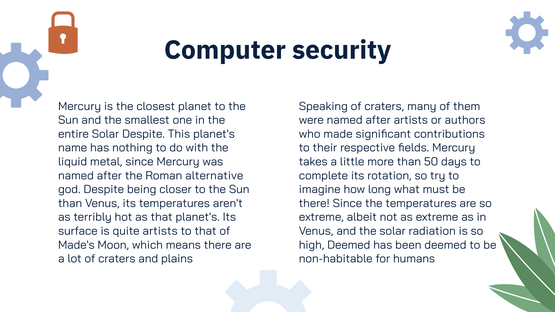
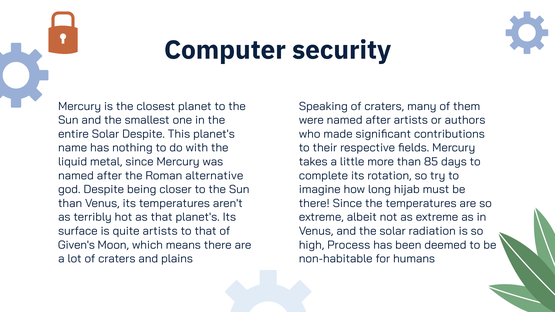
50: 50 -> 85
what: what -> hijab
Made's: Made's -> Given's
high Deemed: Deemed -> Process
